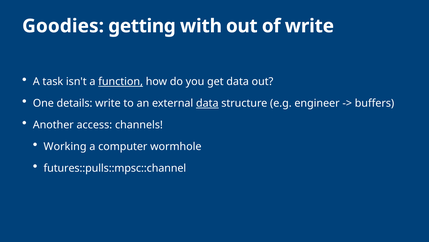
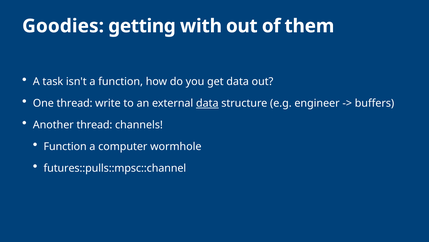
of write: write -> them
function at (121, 81) underline: present -> none
One details: details -> thread
Another access: access -> thread
Working at (65, 146): Working -> Function
